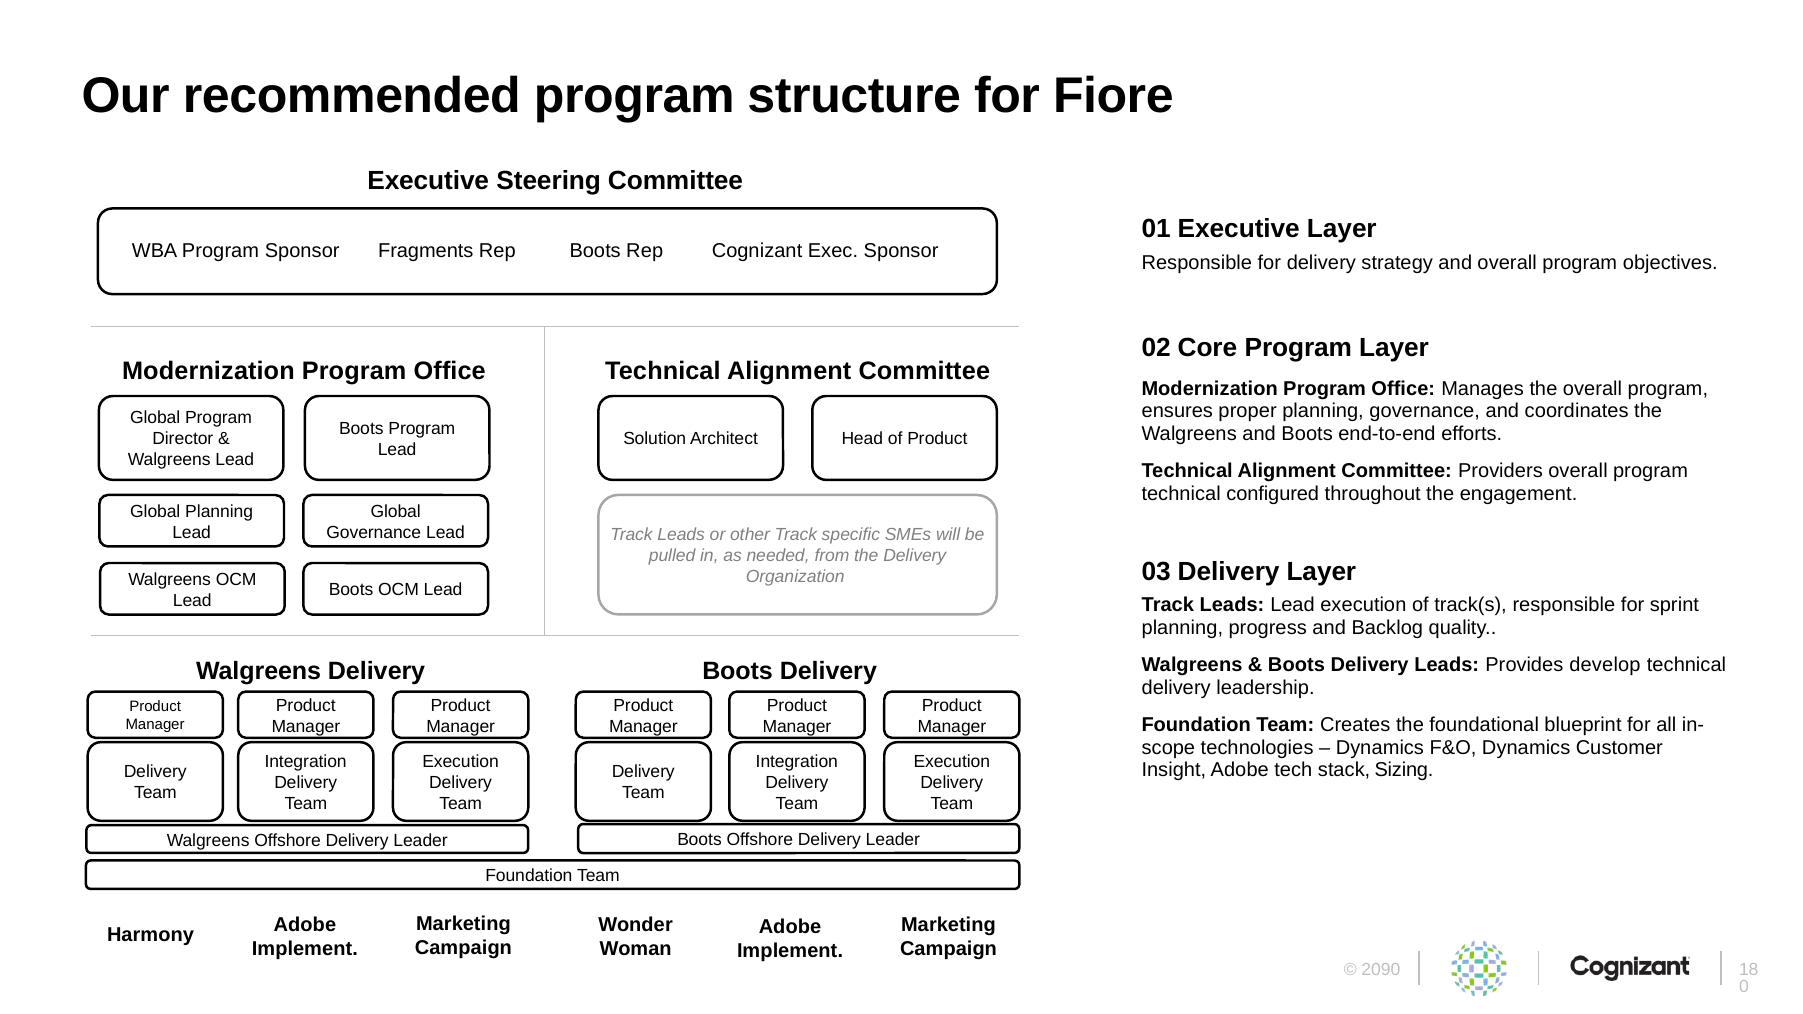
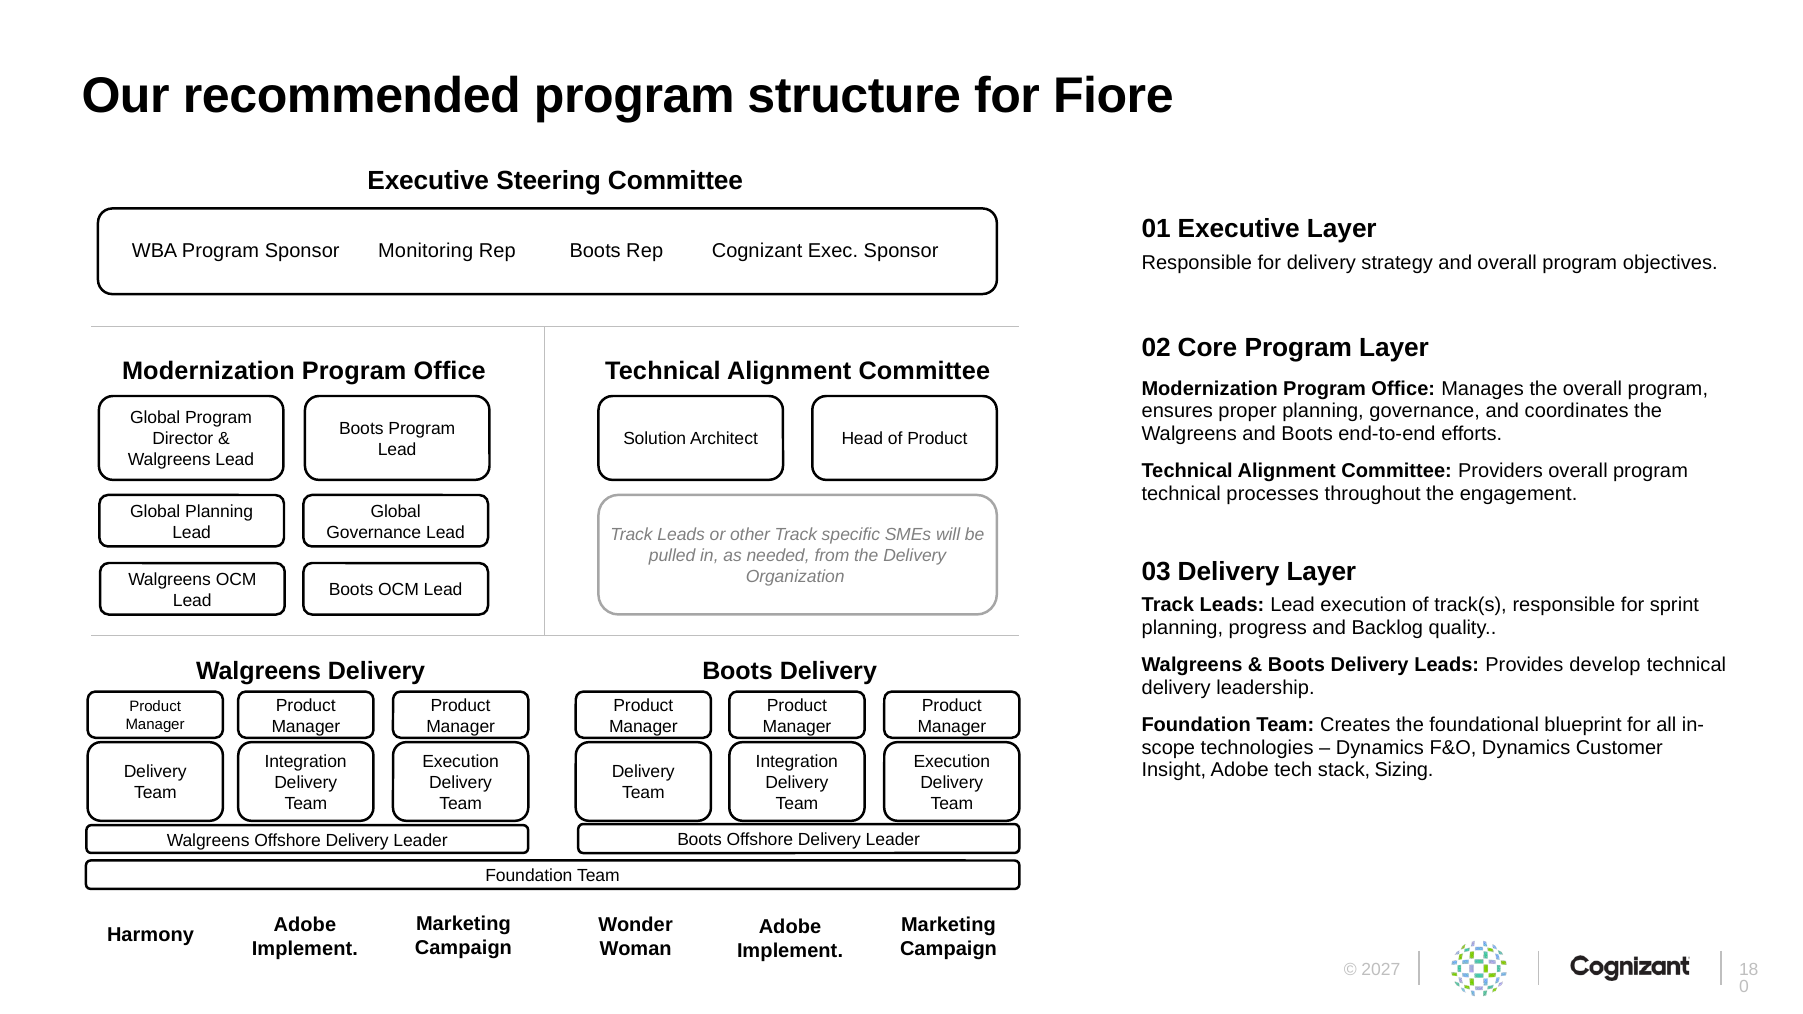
Fragments: Fragments -> Monitoring
configured: configured -> processes
2090: 2090 -> 2027
